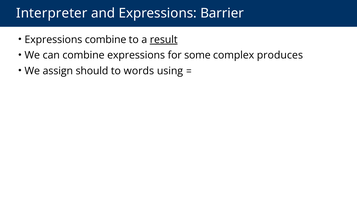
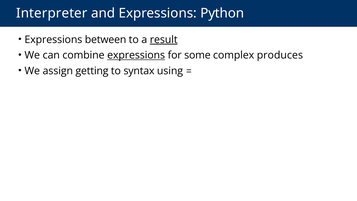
Barrier: Barrier -> Python
Expressions combine: combine -> between
expressions at (136, 55) underline: none -> present
should: should -> getting
words: words -> syntax
